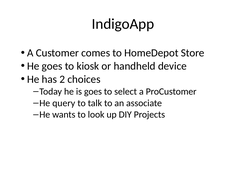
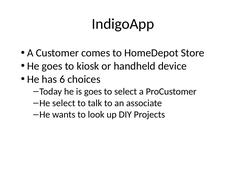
2: 2 -> 6
He query: query -> select
